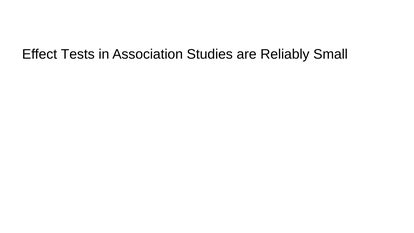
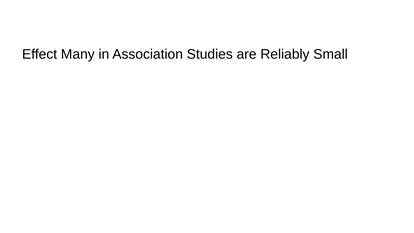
Tests: Tests -> Many
